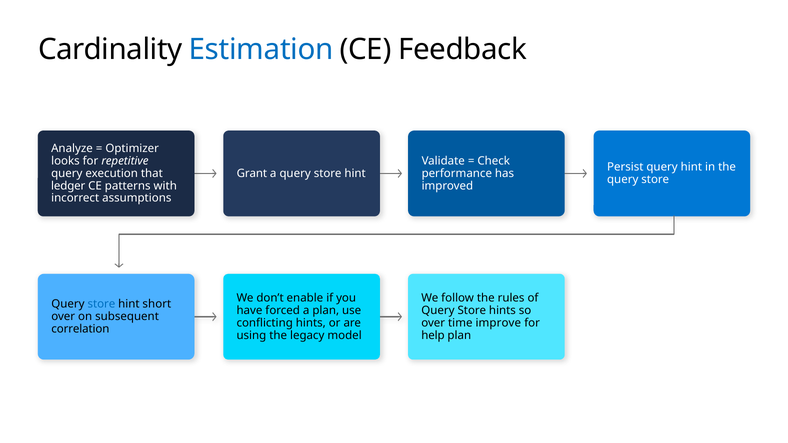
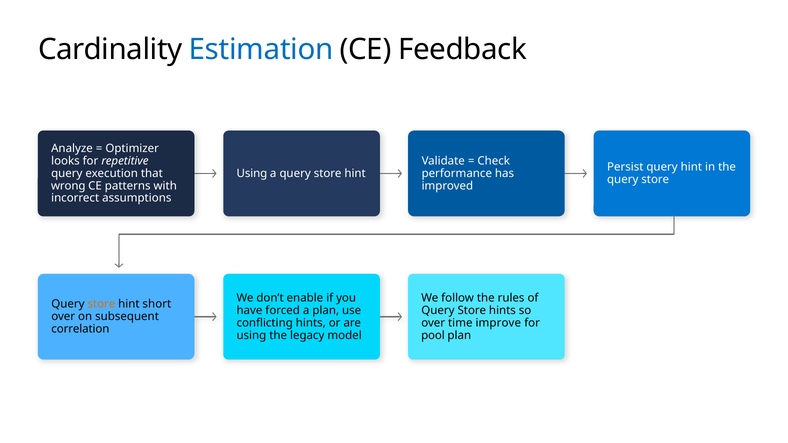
Grant at (252, 173): Grant -> Using
ledger: ledger -> wrong
store at (101, 304) colour: blue -> orange
help: help -> pool
